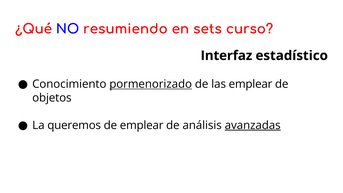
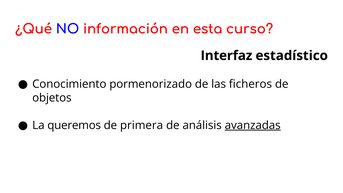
resumiendo: resumiendo -> información
sets: sets -> esta
pormenorizado underline: present -> none
las emplear: emplear -> ficheros
de emplear: emplear -> primera
